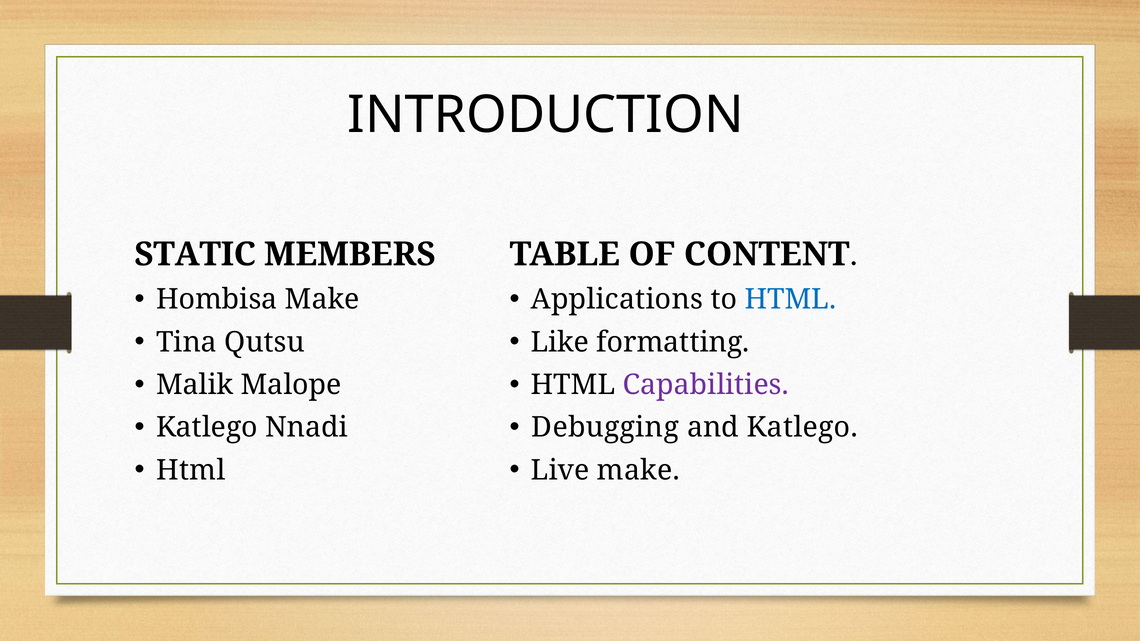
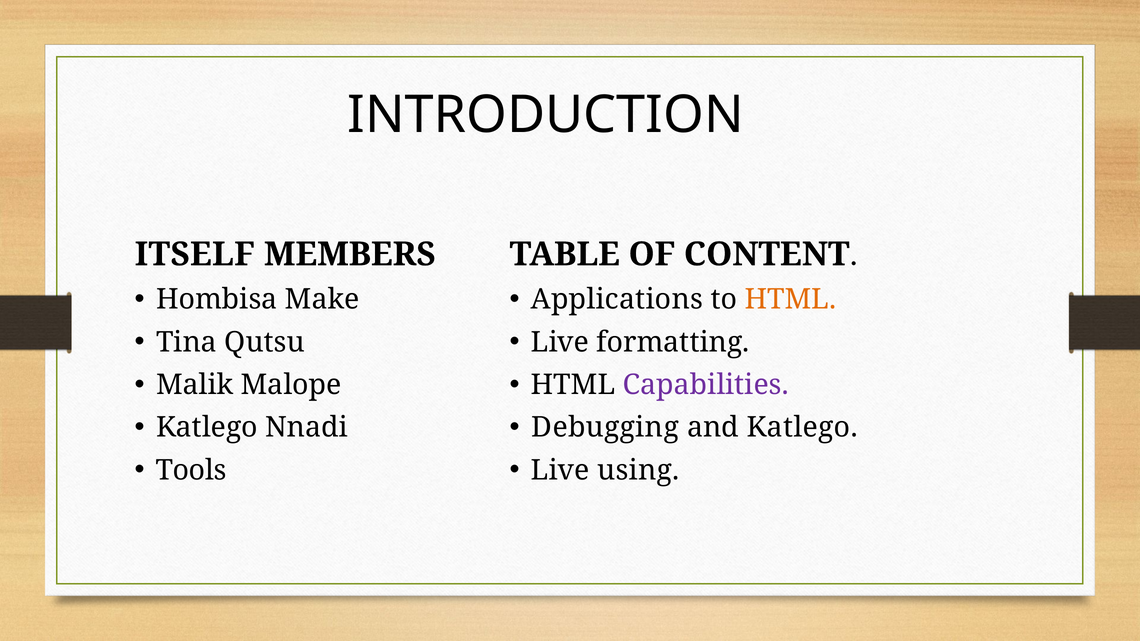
STATIC: STATIC -> ITSELF
HTML at (790, 300) colour: blue -> orange
Like at (560, 342): Like -> Live
Html at (191, 470): Html -> Tools
Live make: make -> using
